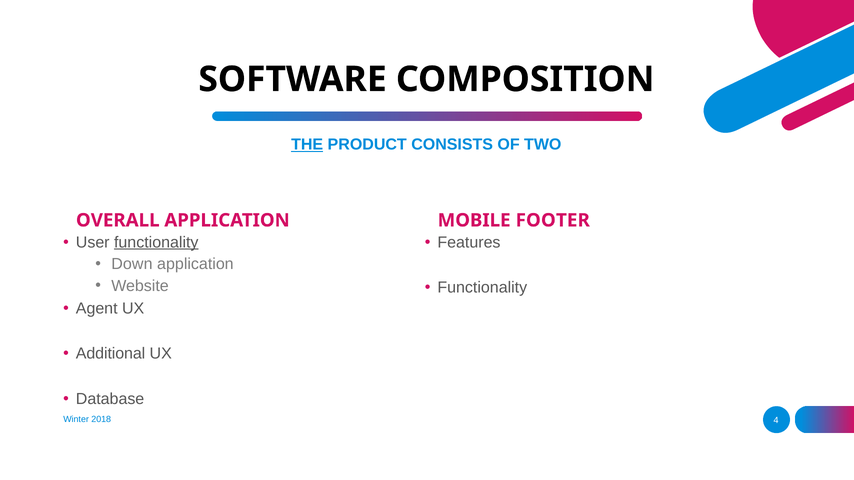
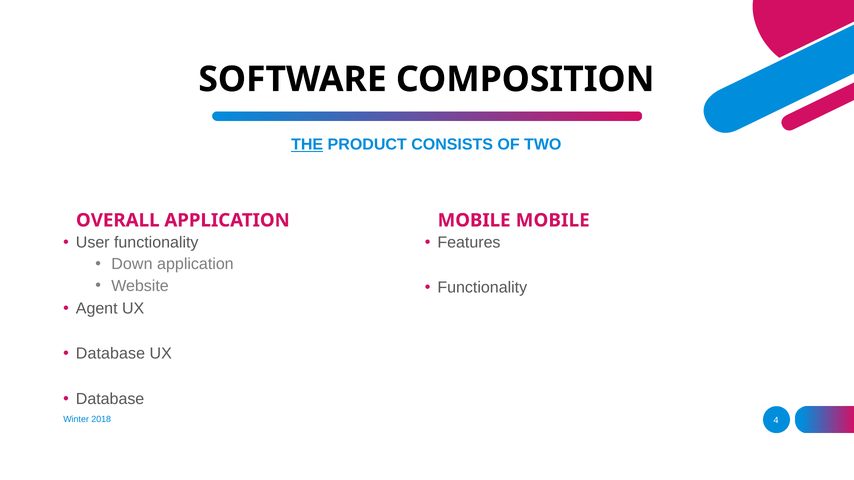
MOBILE FOOTER: FOOTER -> MOBILE
functionality at (156, 243) underline: present -> none
Additional at (111, 354): Additional -> Database
